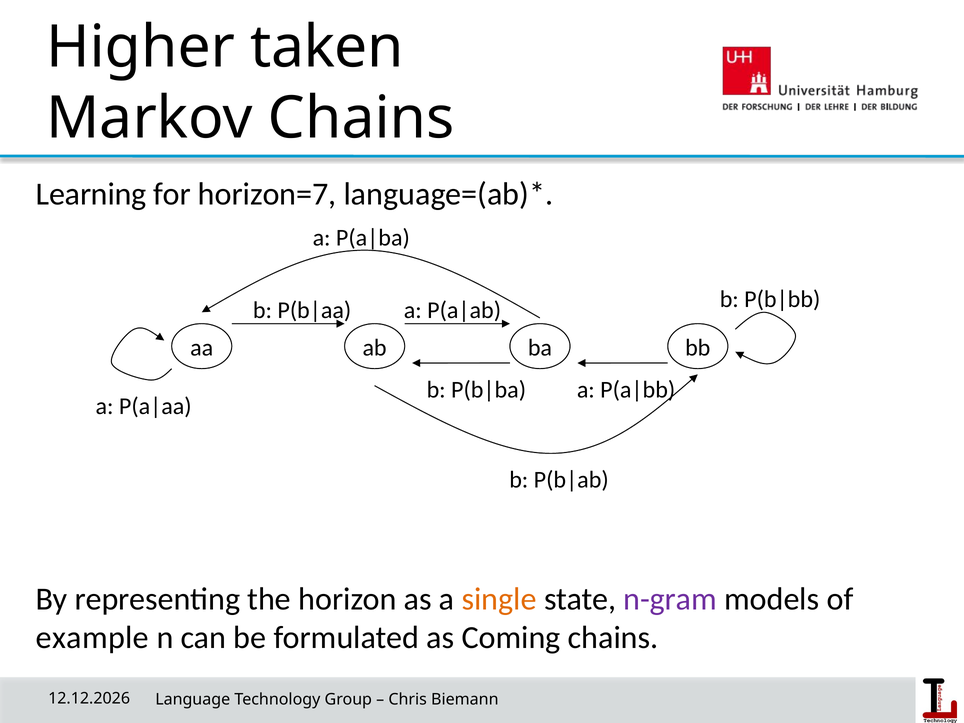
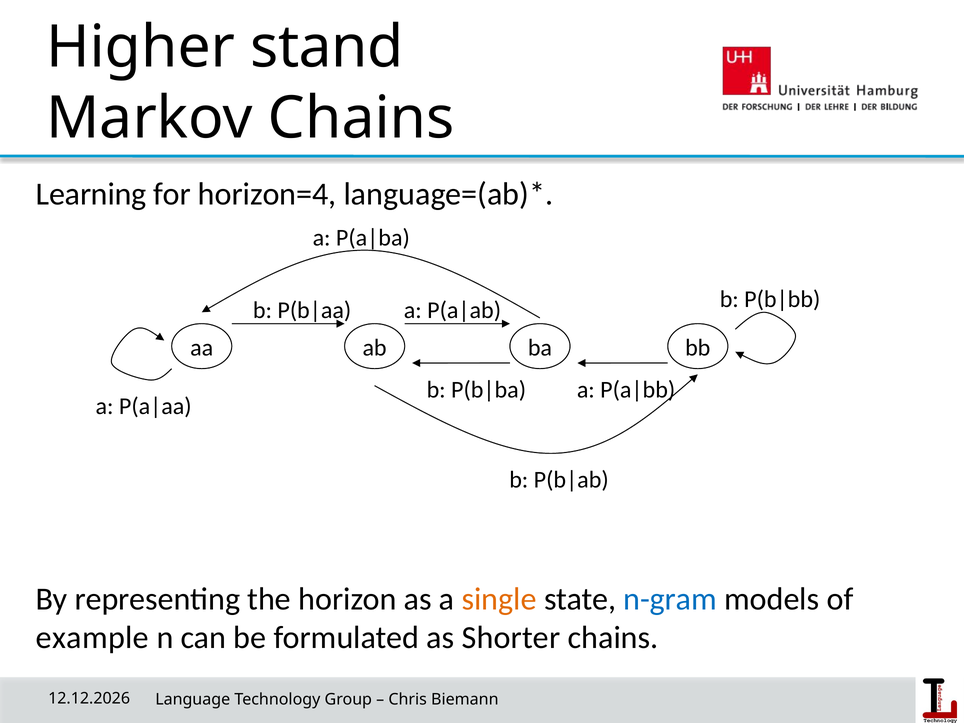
taken: taken -> stand
horizon=7: horizon=7 -> horizon=4
n-gram colour: purple -> blue
Coming: Coming -> Shorter
